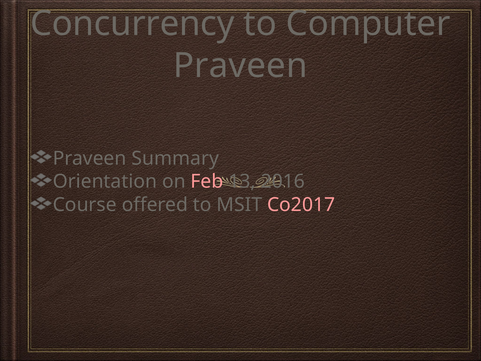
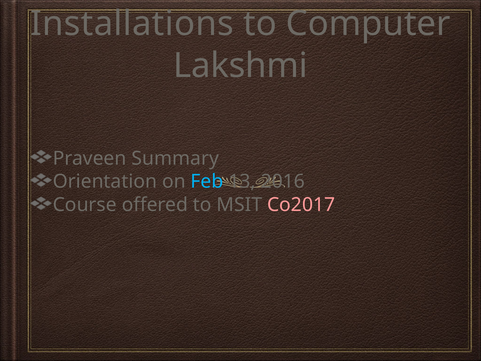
Concurrency: Concurrency -> Installations
Praveen at (240, 66): Praveen -> Lakshmi
Feb colour: pink -> light blue
